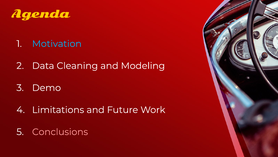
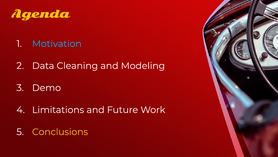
Conclusions colour: pink -> yellow
